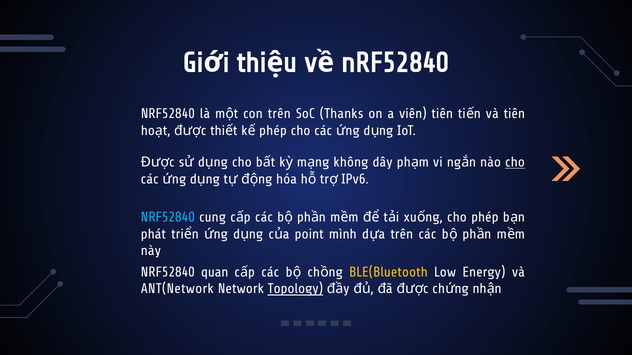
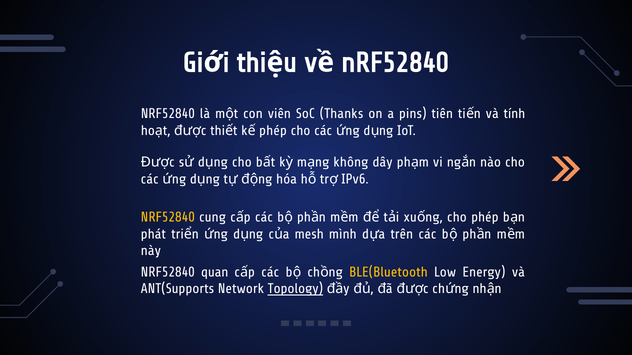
con trên: trên -> viên
viên: viên -> pins
và tiên: tiên -> tính
cho at (515, 162) underline: present -> none
NRF52840 at (168, 217) colour: light blue -> yellow
point: point -> mesh
ANT(Network: ANT(Network -> ANT(Supports
